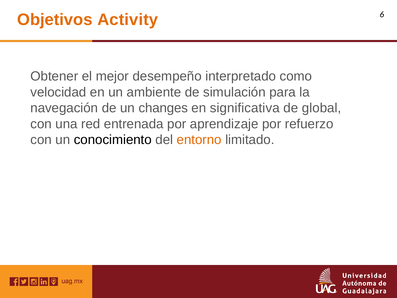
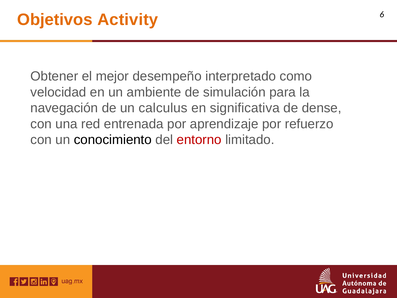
changes: changes -> calculus
global: global -> dense
entorno colour: orange -> red
